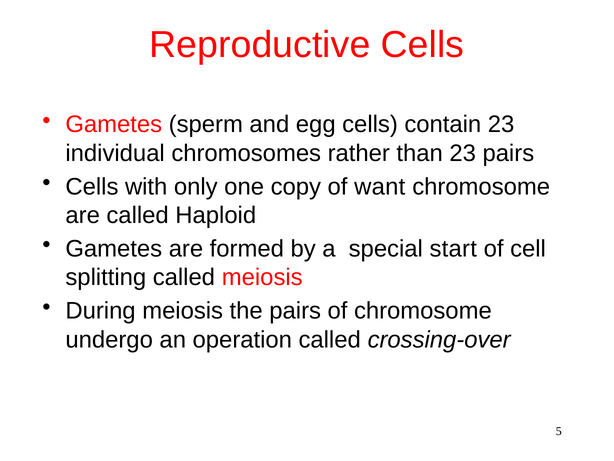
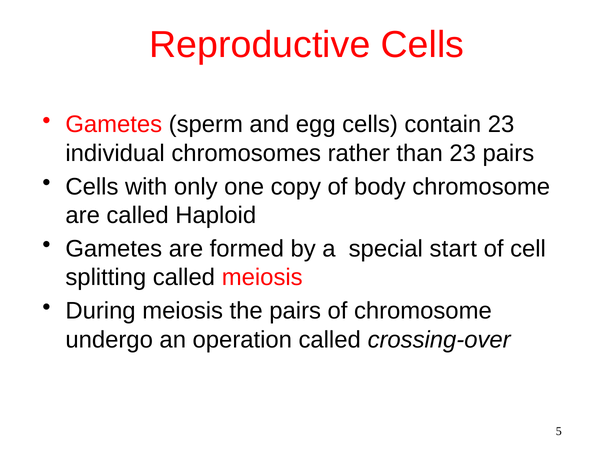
want: want -> body
